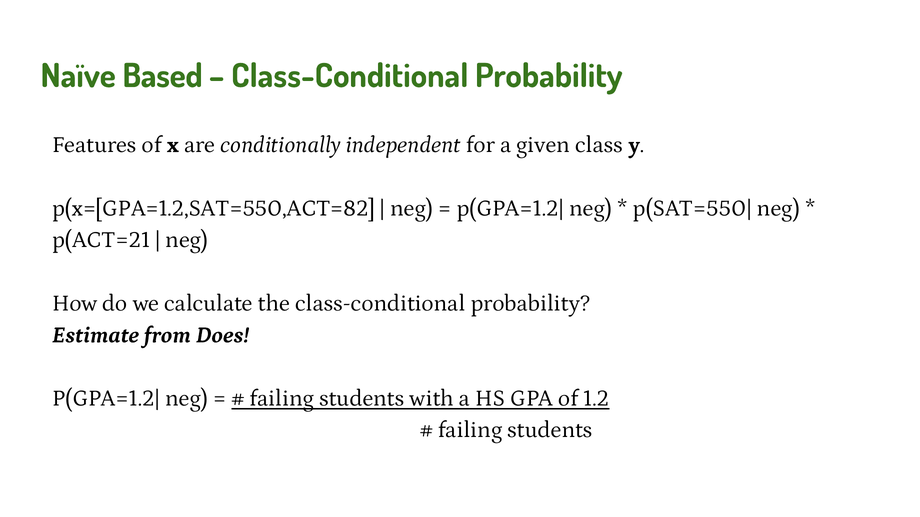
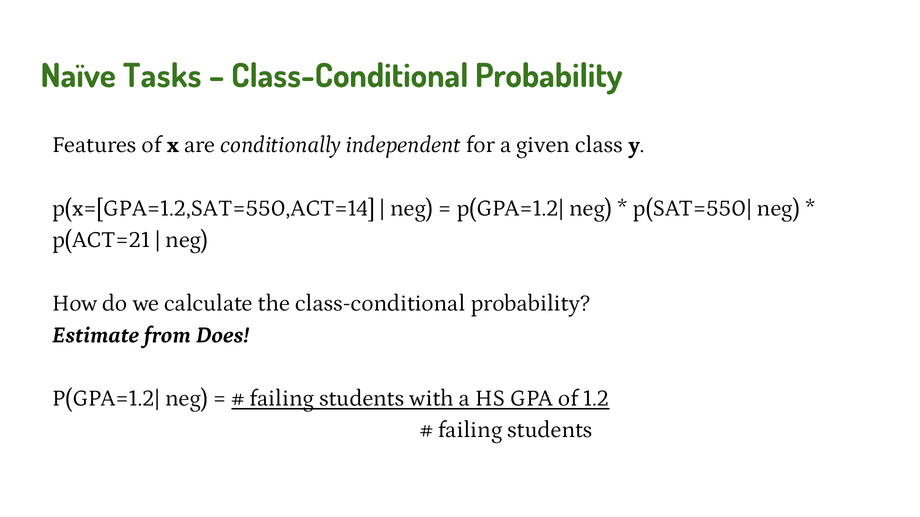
Based: Based -> Tasks
p(x=[GPA=1.2,SAT=550,ACT=82: p(x=[GPA=1.2,SAT=550,ACT=82 -> p(x=[GPA=1.2,SAT=550,ACT=14
